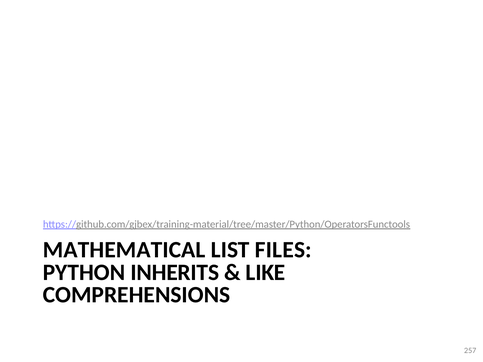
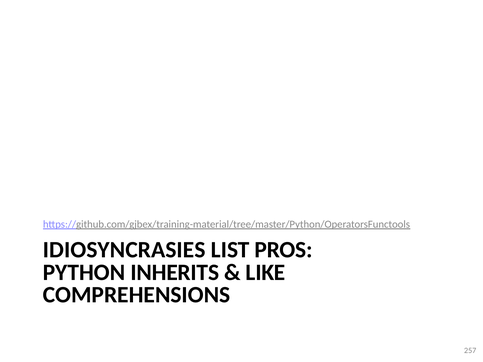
MATHEMATICAL: MATHEMATICAL -> IDIOSYNCRASIES
FILES: FILES -> PROS
